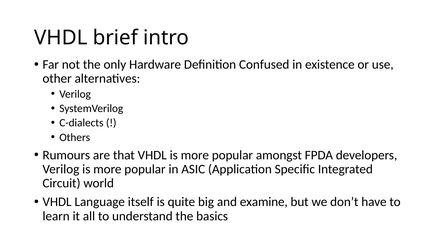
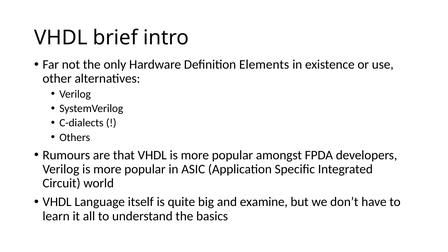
Confused: Confused -> Elements
